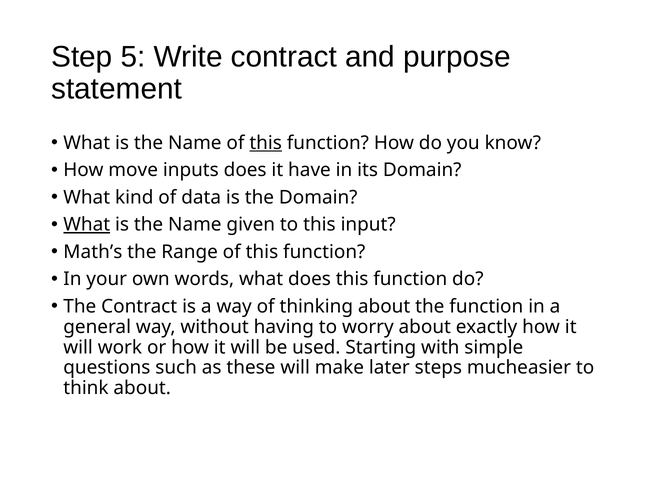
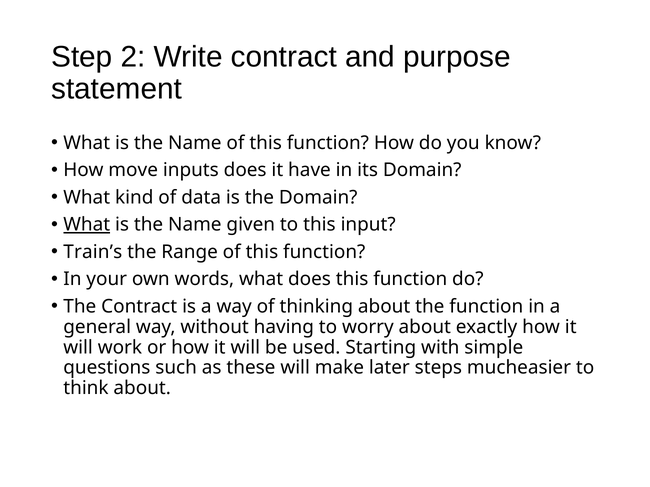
5: 5 -> 2
this at (266, 143) underline: present -> none
Math’s: Math’s -> Train’s
